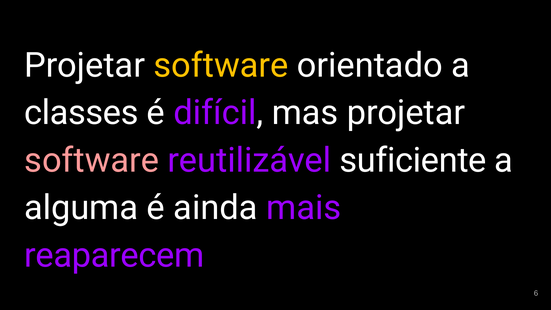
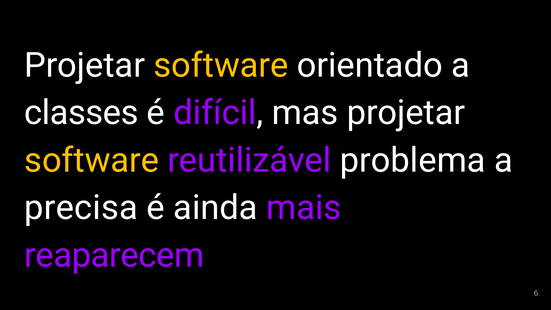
software at (92, 160) colour: pink -> yellow
suficiente: suficiente -> problema
alguma: alguma -> precisa
